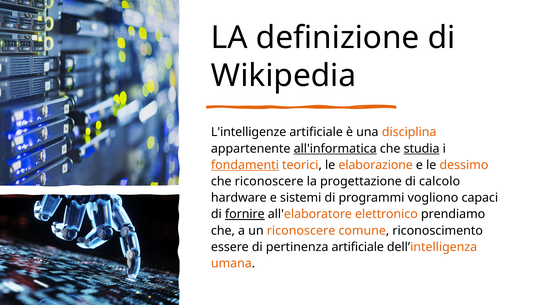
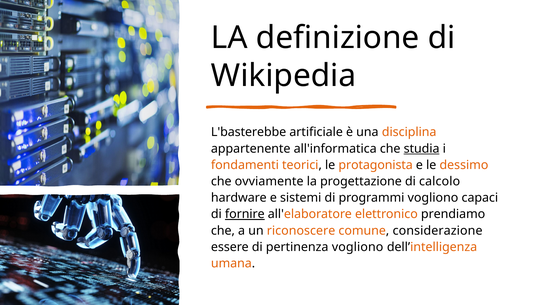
L'intelligenze: L'intelligenze -> L'basterebbe
all'informatica underline: present -> none
fondamenti underline: present -> none
elaborazione: elaborazione -> protagonista
che riconoscere: riconoscere -> ovviamente
riconoscimento: riconoscimento -> considerazione
pertinenza artificiale: artificiale -> vogliono
